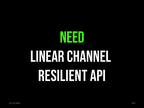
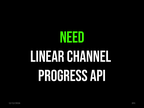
RESILIENT: RESILIENT -> PROGRESS
